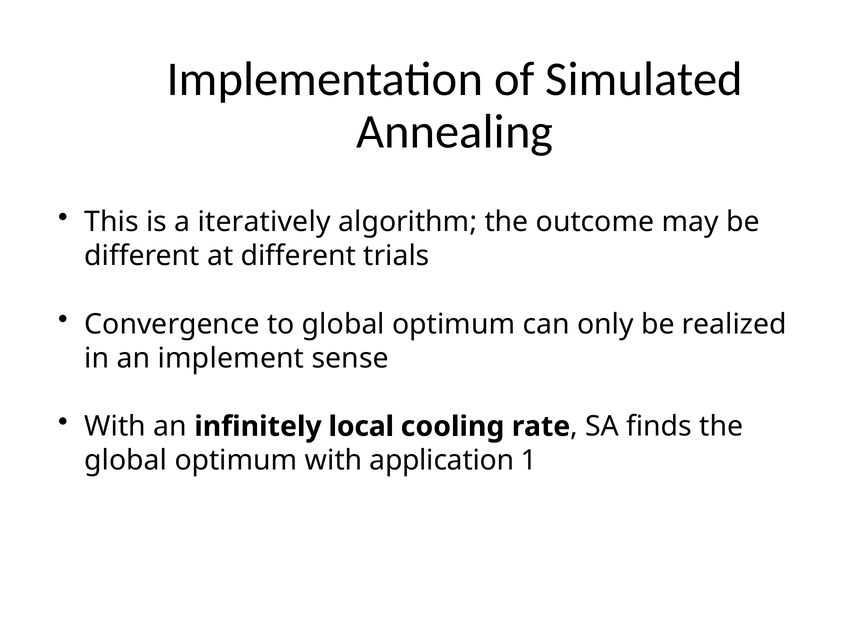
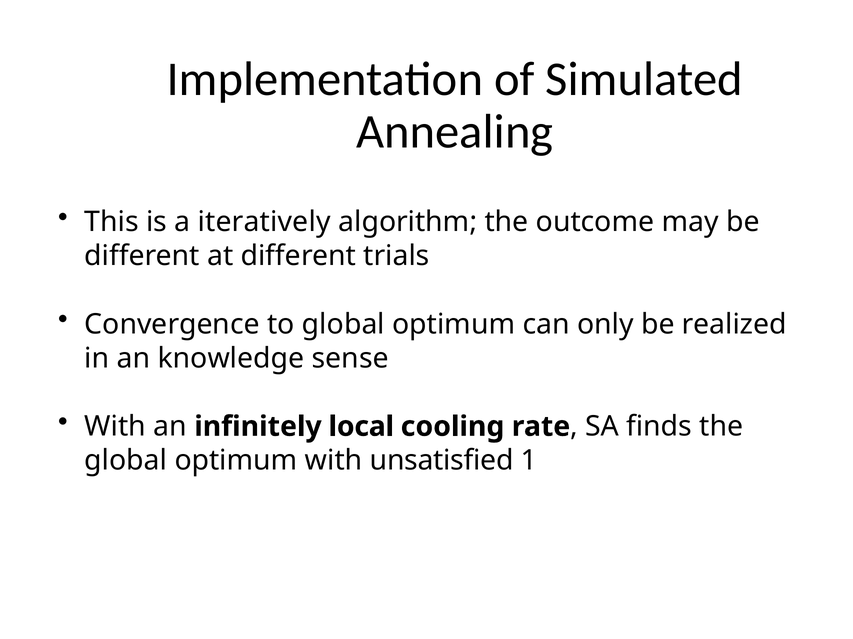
implement: implement -> knowledge
application: application -> unsatisfied
